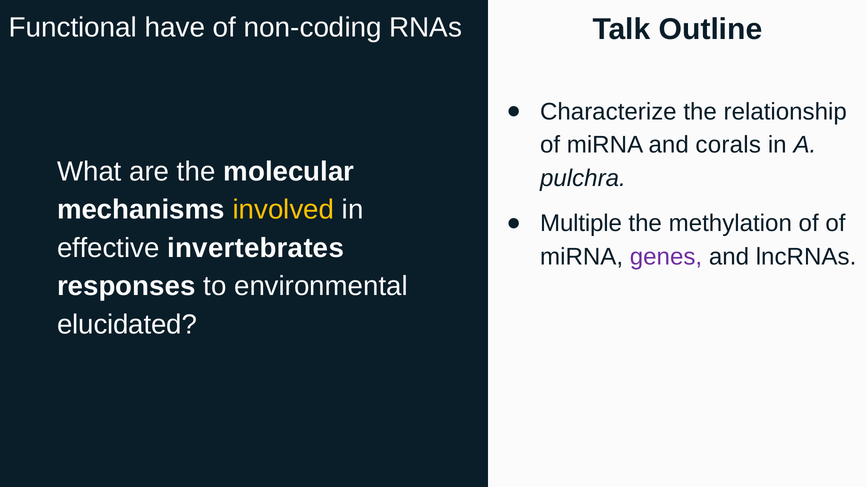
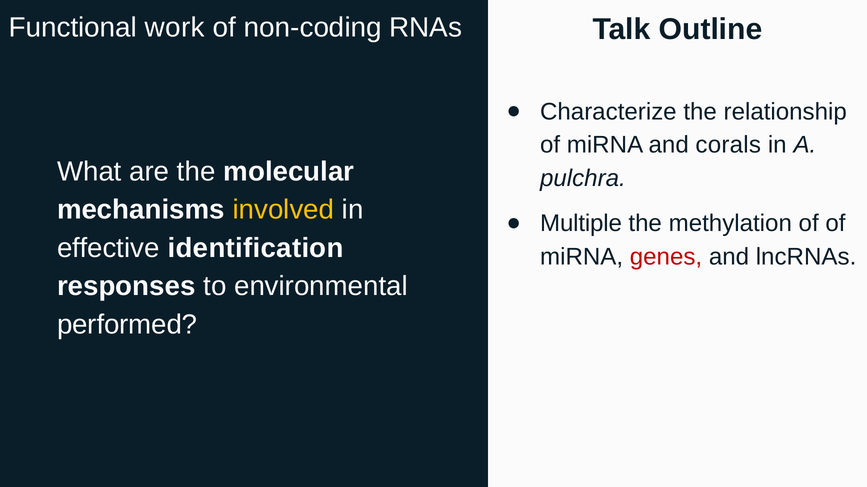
have: have -> work
invertebrates: invertebrates -> identification
genes colour: purple -> red
elucidated: elucidated -> performed
